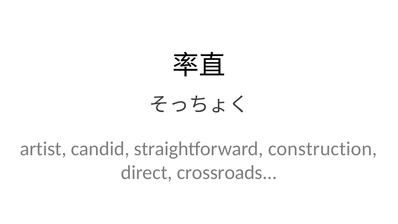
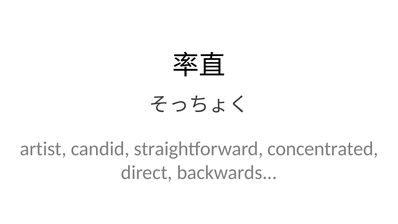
construction: construction -> concentrated
crossroads: crossroads -> backwards
